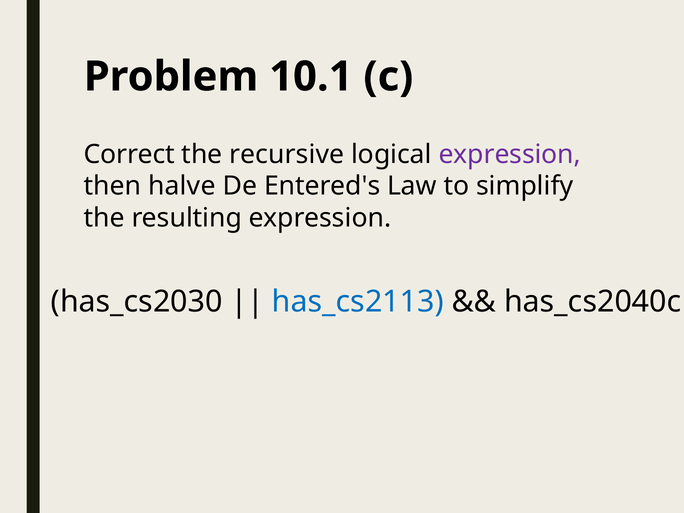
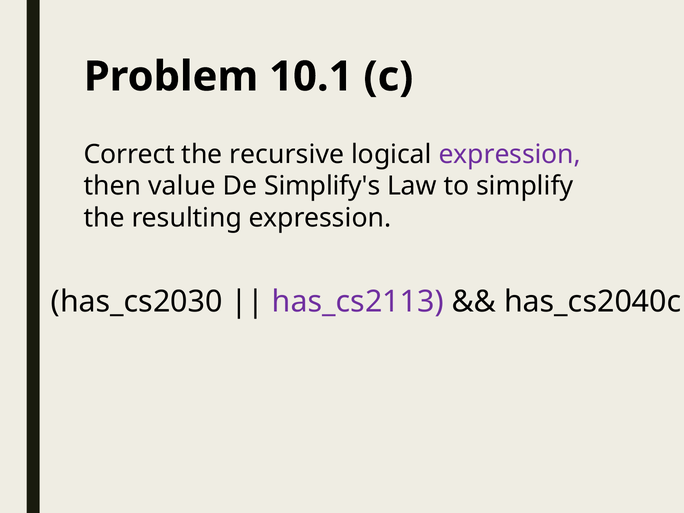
halve: halve -> value
Entered's: Entered's -> Simplify's
has_cs2113 colour: blue -> purple
